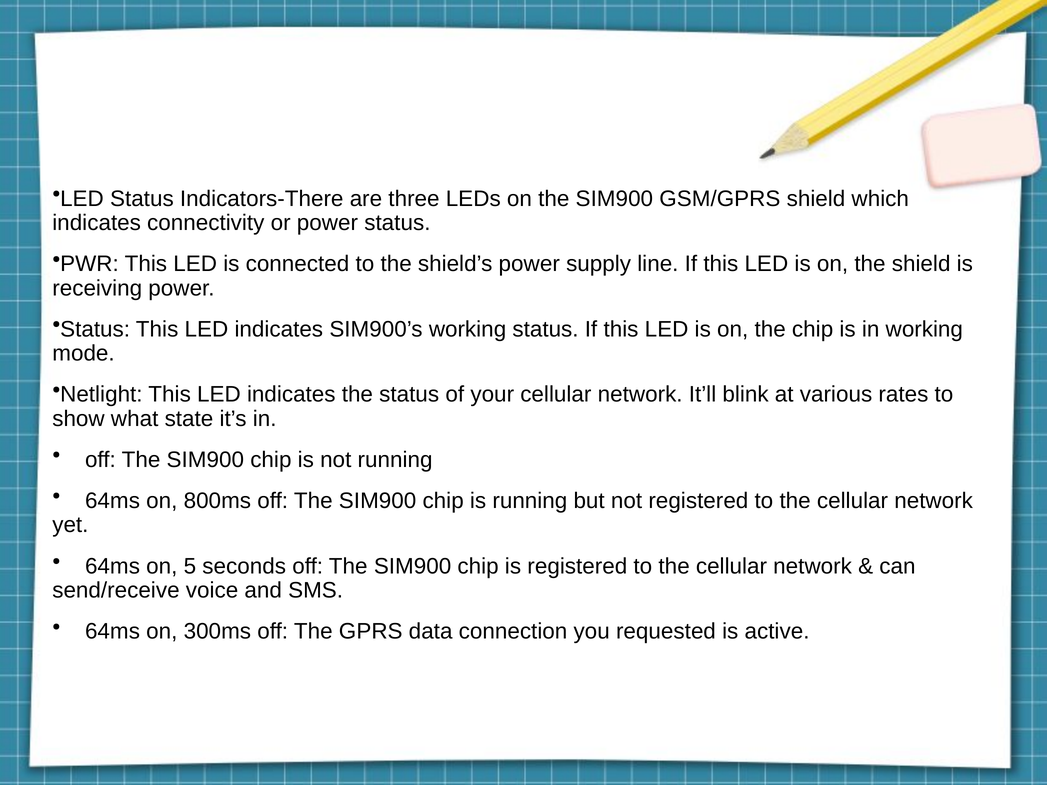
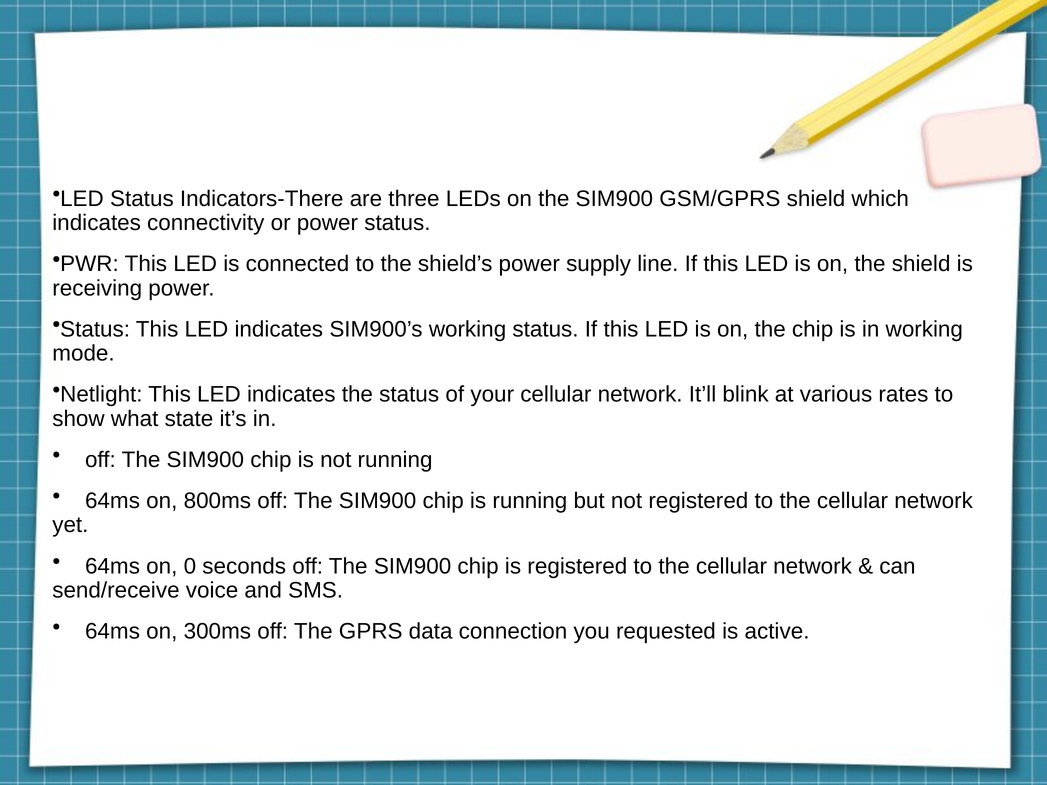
5: 5 -> 0
